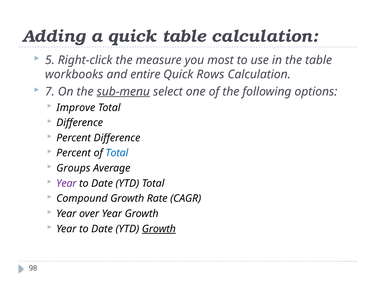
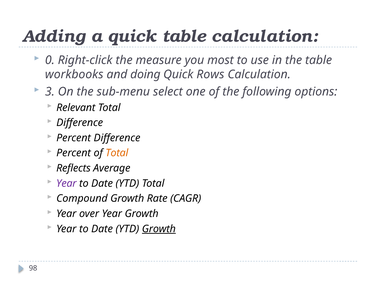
5: 5 -> 0
entire: entire -> doing
7: 7 -> 3
sub-menu underline: present -> none
Improve: Improve -> Relevant
Total at (117, 153) colour: blue -> orange
Groups: Groups -> Reflects
